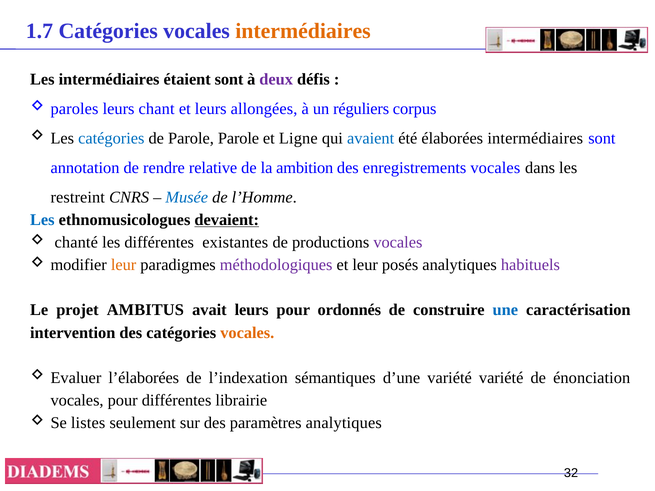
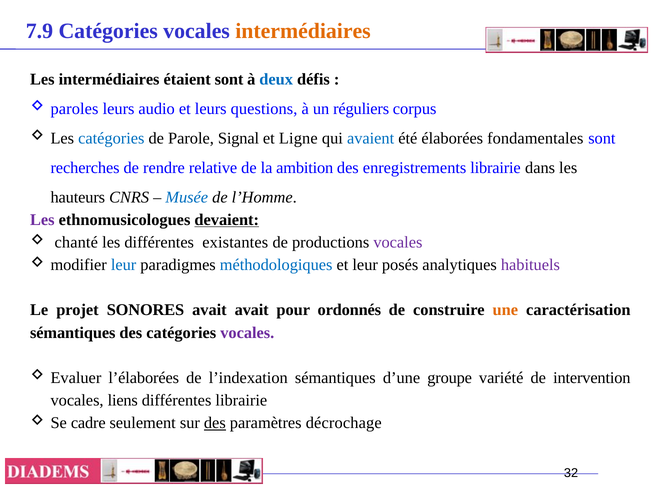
1.7: 1.7 -> 7.9
deux colour: purple -> blue
chant: chant -> audio
allongées: allongées -> questions
Parole Parole: Parole -> Signal
élaborées intermédiaires: intermédiaires -> fondamentales
annotation: annotation -> recherches
enregistrements vocales: vocales -> librairie
restreint: restreint -> hauteurs
Les at (42, 220) colour: blue -> purple
leur at (124, 265) colour: orange -> blue
méthodologiques colour: purple -> blue
AMBITUS: AMBITUS -> SONORES
avait leurs: leurs -> avait
une colour: blue -> orange
intervention at (73, 333): intervention -> sémantiques
vocales at (247, 333) colour: orange -> purple
d’une variété: variété -> groupe
énonciation: énonciation -> intervention
vocales pour: pour -> liens
listes: listes -> cadre
des at (215, 423) underline: none -> present
paramètres analytiques: analytiques -> décrochage
